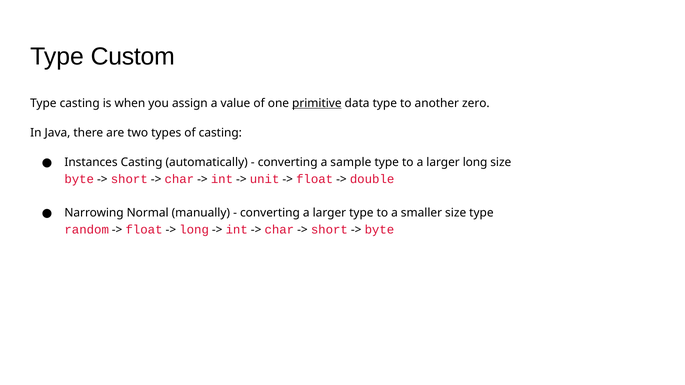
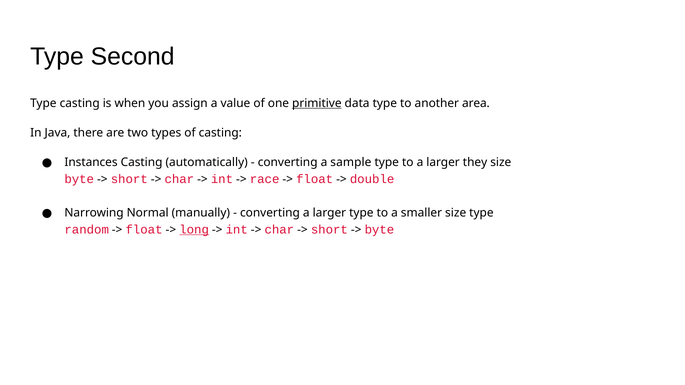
Custom: Custom -> Second
zero: zero -> area
larger long: long -> they
unit: unit -> race
long at (194, 230) underline: none -> present
